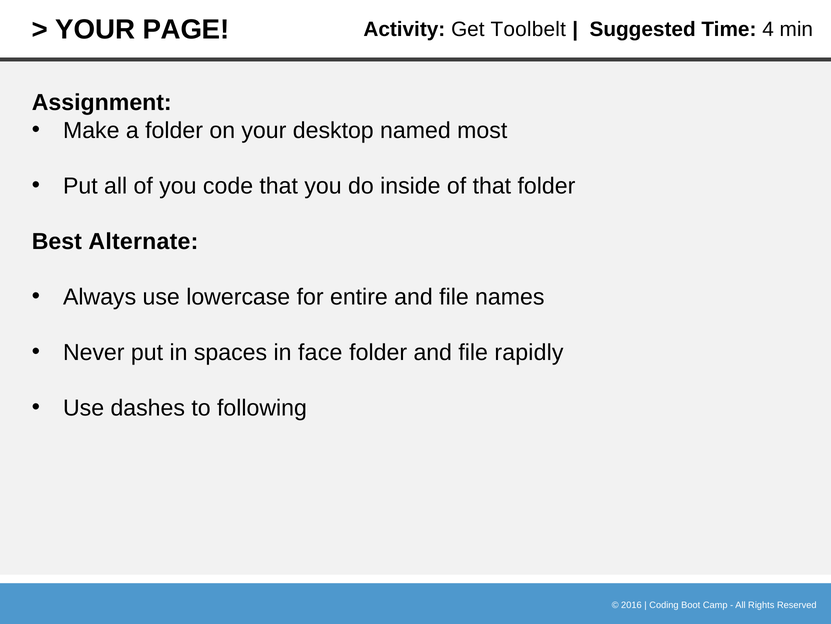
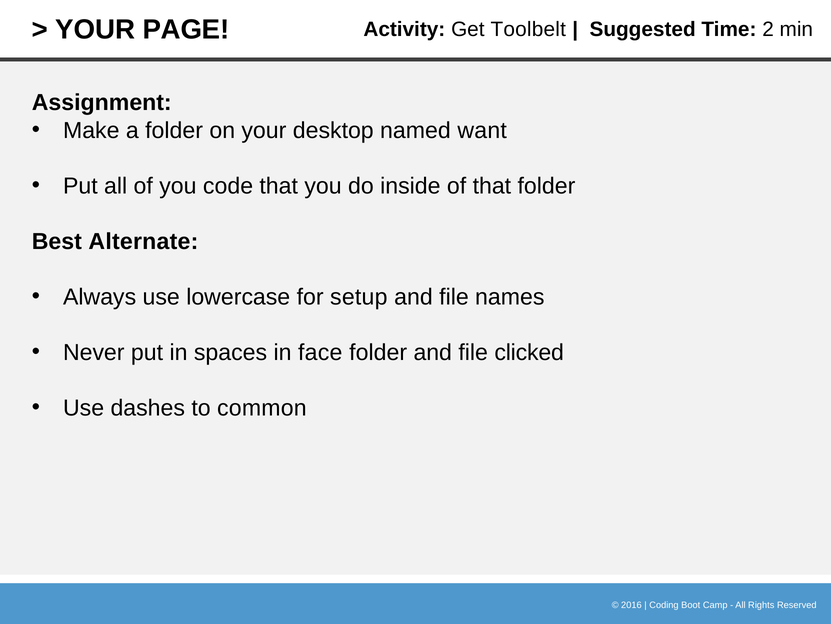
4: 4 -> 2
most: most -> want
entire: entire -> setup
rapidly: rapidly -> clicked
following: following -> common
